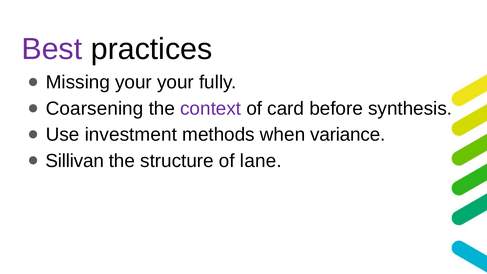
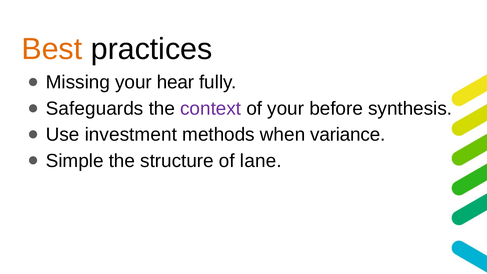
Best colour: purple -> orange
your your: your -> hear
Coarsening: Coarsening -> Safeguards
of card: card -> your
Sillivan: Sillivan -> Simple
